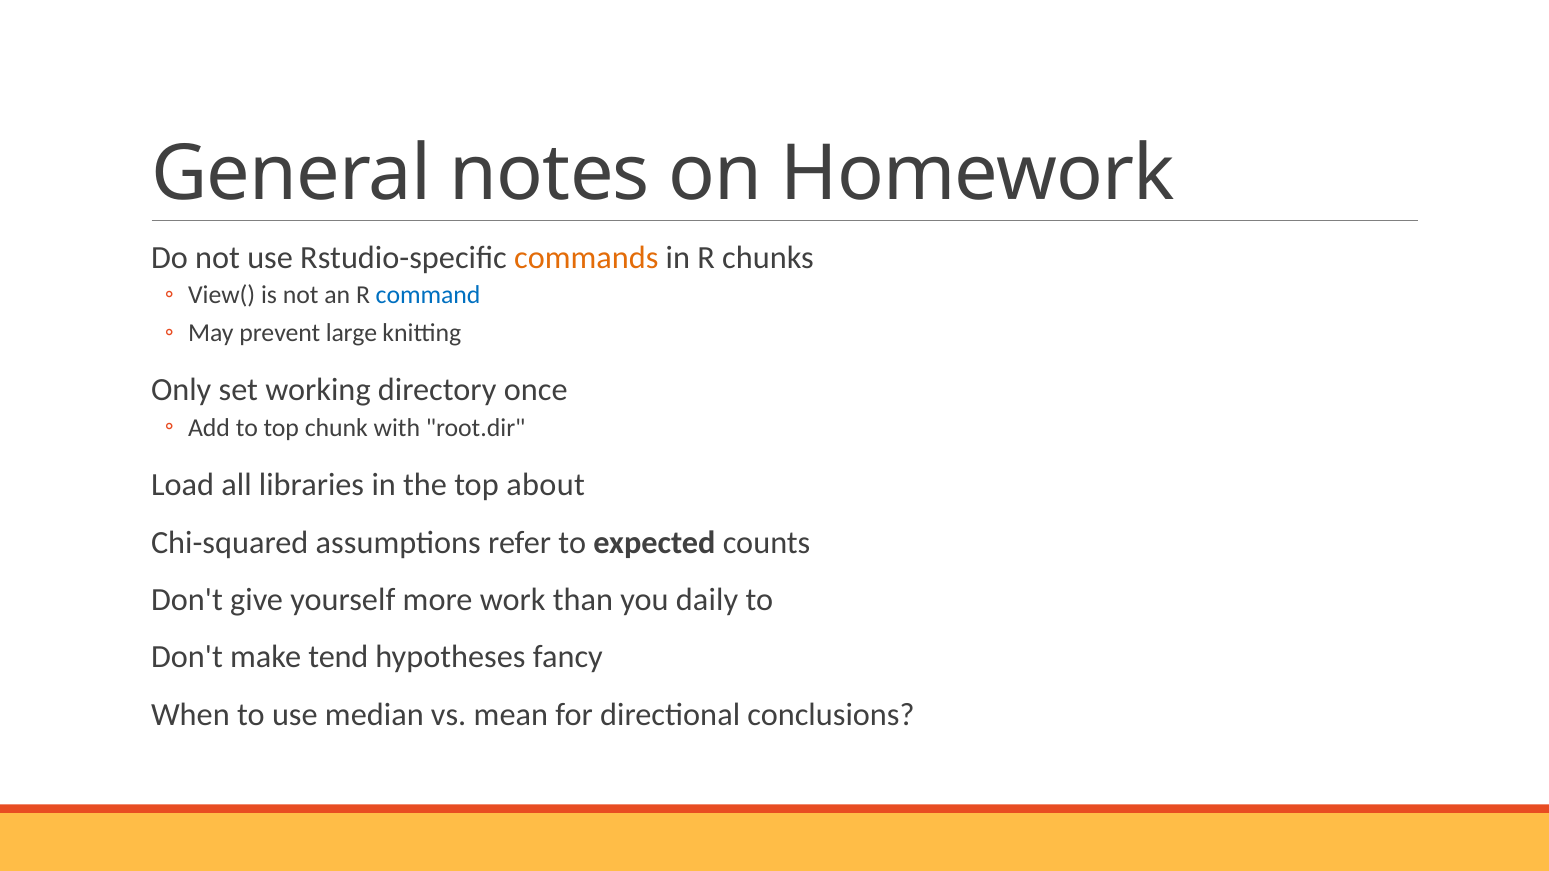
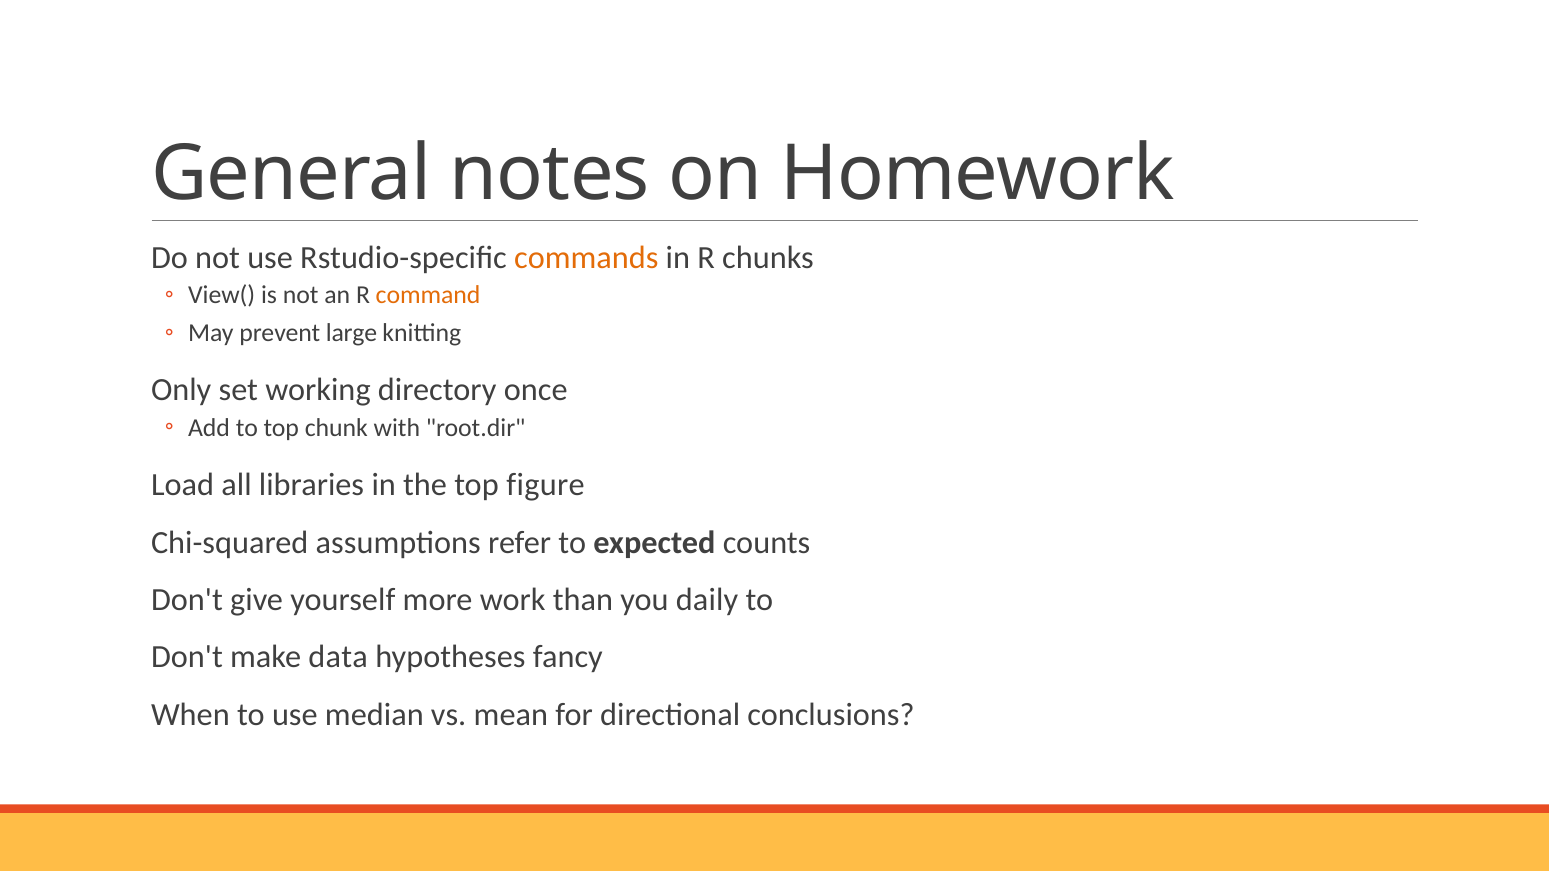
command colour: blue -> orange
about: about -> figure
tend: tend -> data
